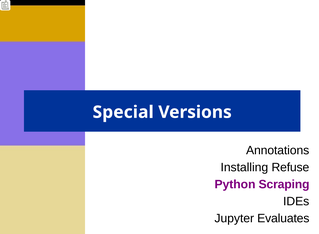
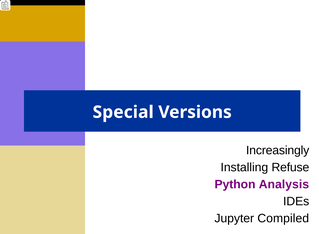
Annotations: Annotations -> Increasingly
Scraping: Scraping -> Analysis
Evaluates: Evaluates -> Compiled
